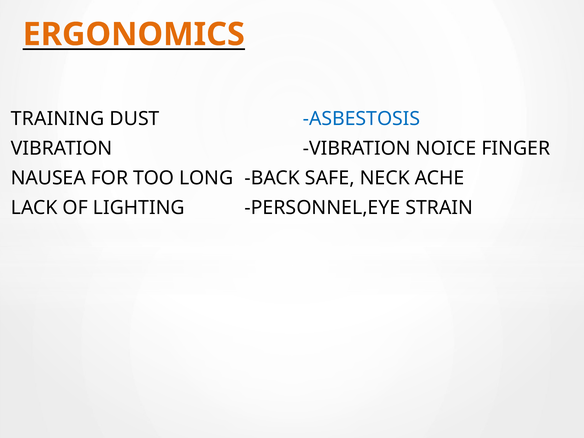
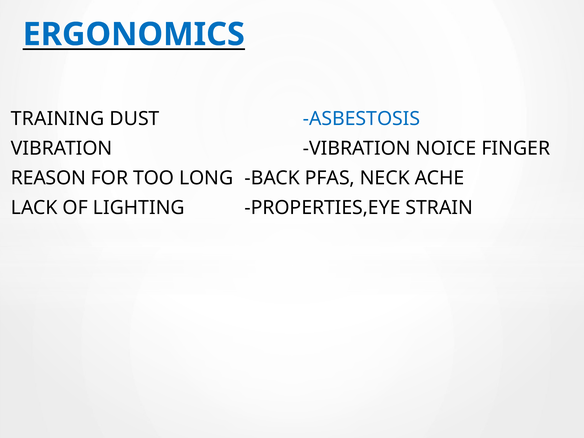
ERGONOMICS colour: orange -> blue
NAUSEA: NAUSEA -> REASON
SAFE: SAFE -> PFAS
PERSONNEL,EYE: PERSONNEL,EYE -> PROPERTIES,EYE
